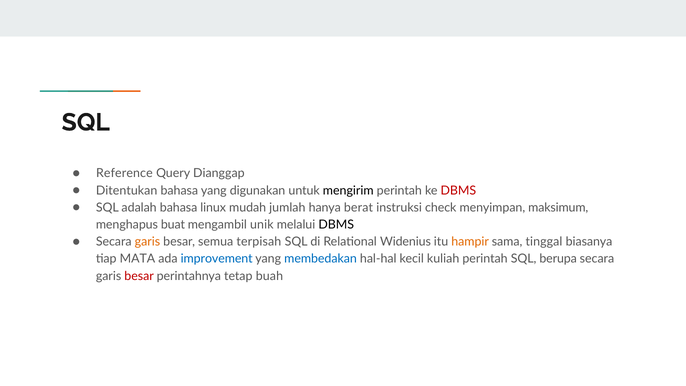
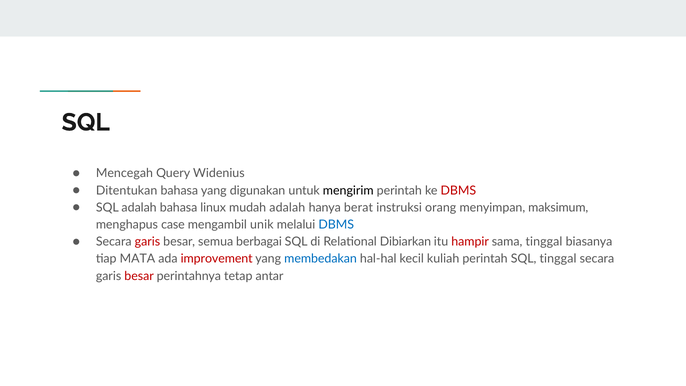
Reference: Reference -> Mencegah
Dianggap: Dianggap -> Widenius
mudah jumlah: jumlah -> adalah
check: check -> orang
buat: buat -> case
DBMS at (336, 225) colour: black -> blue
garis at (147, 242) colour: orange -> red
terpisah: terpisah -> berbagai
Widenius: Widenius -> Dibiarkan
hampir colour: orange -> red
improvement colour: blue -> red
SQL berupa: berupa -> tinggal
buah: buah -> antar
